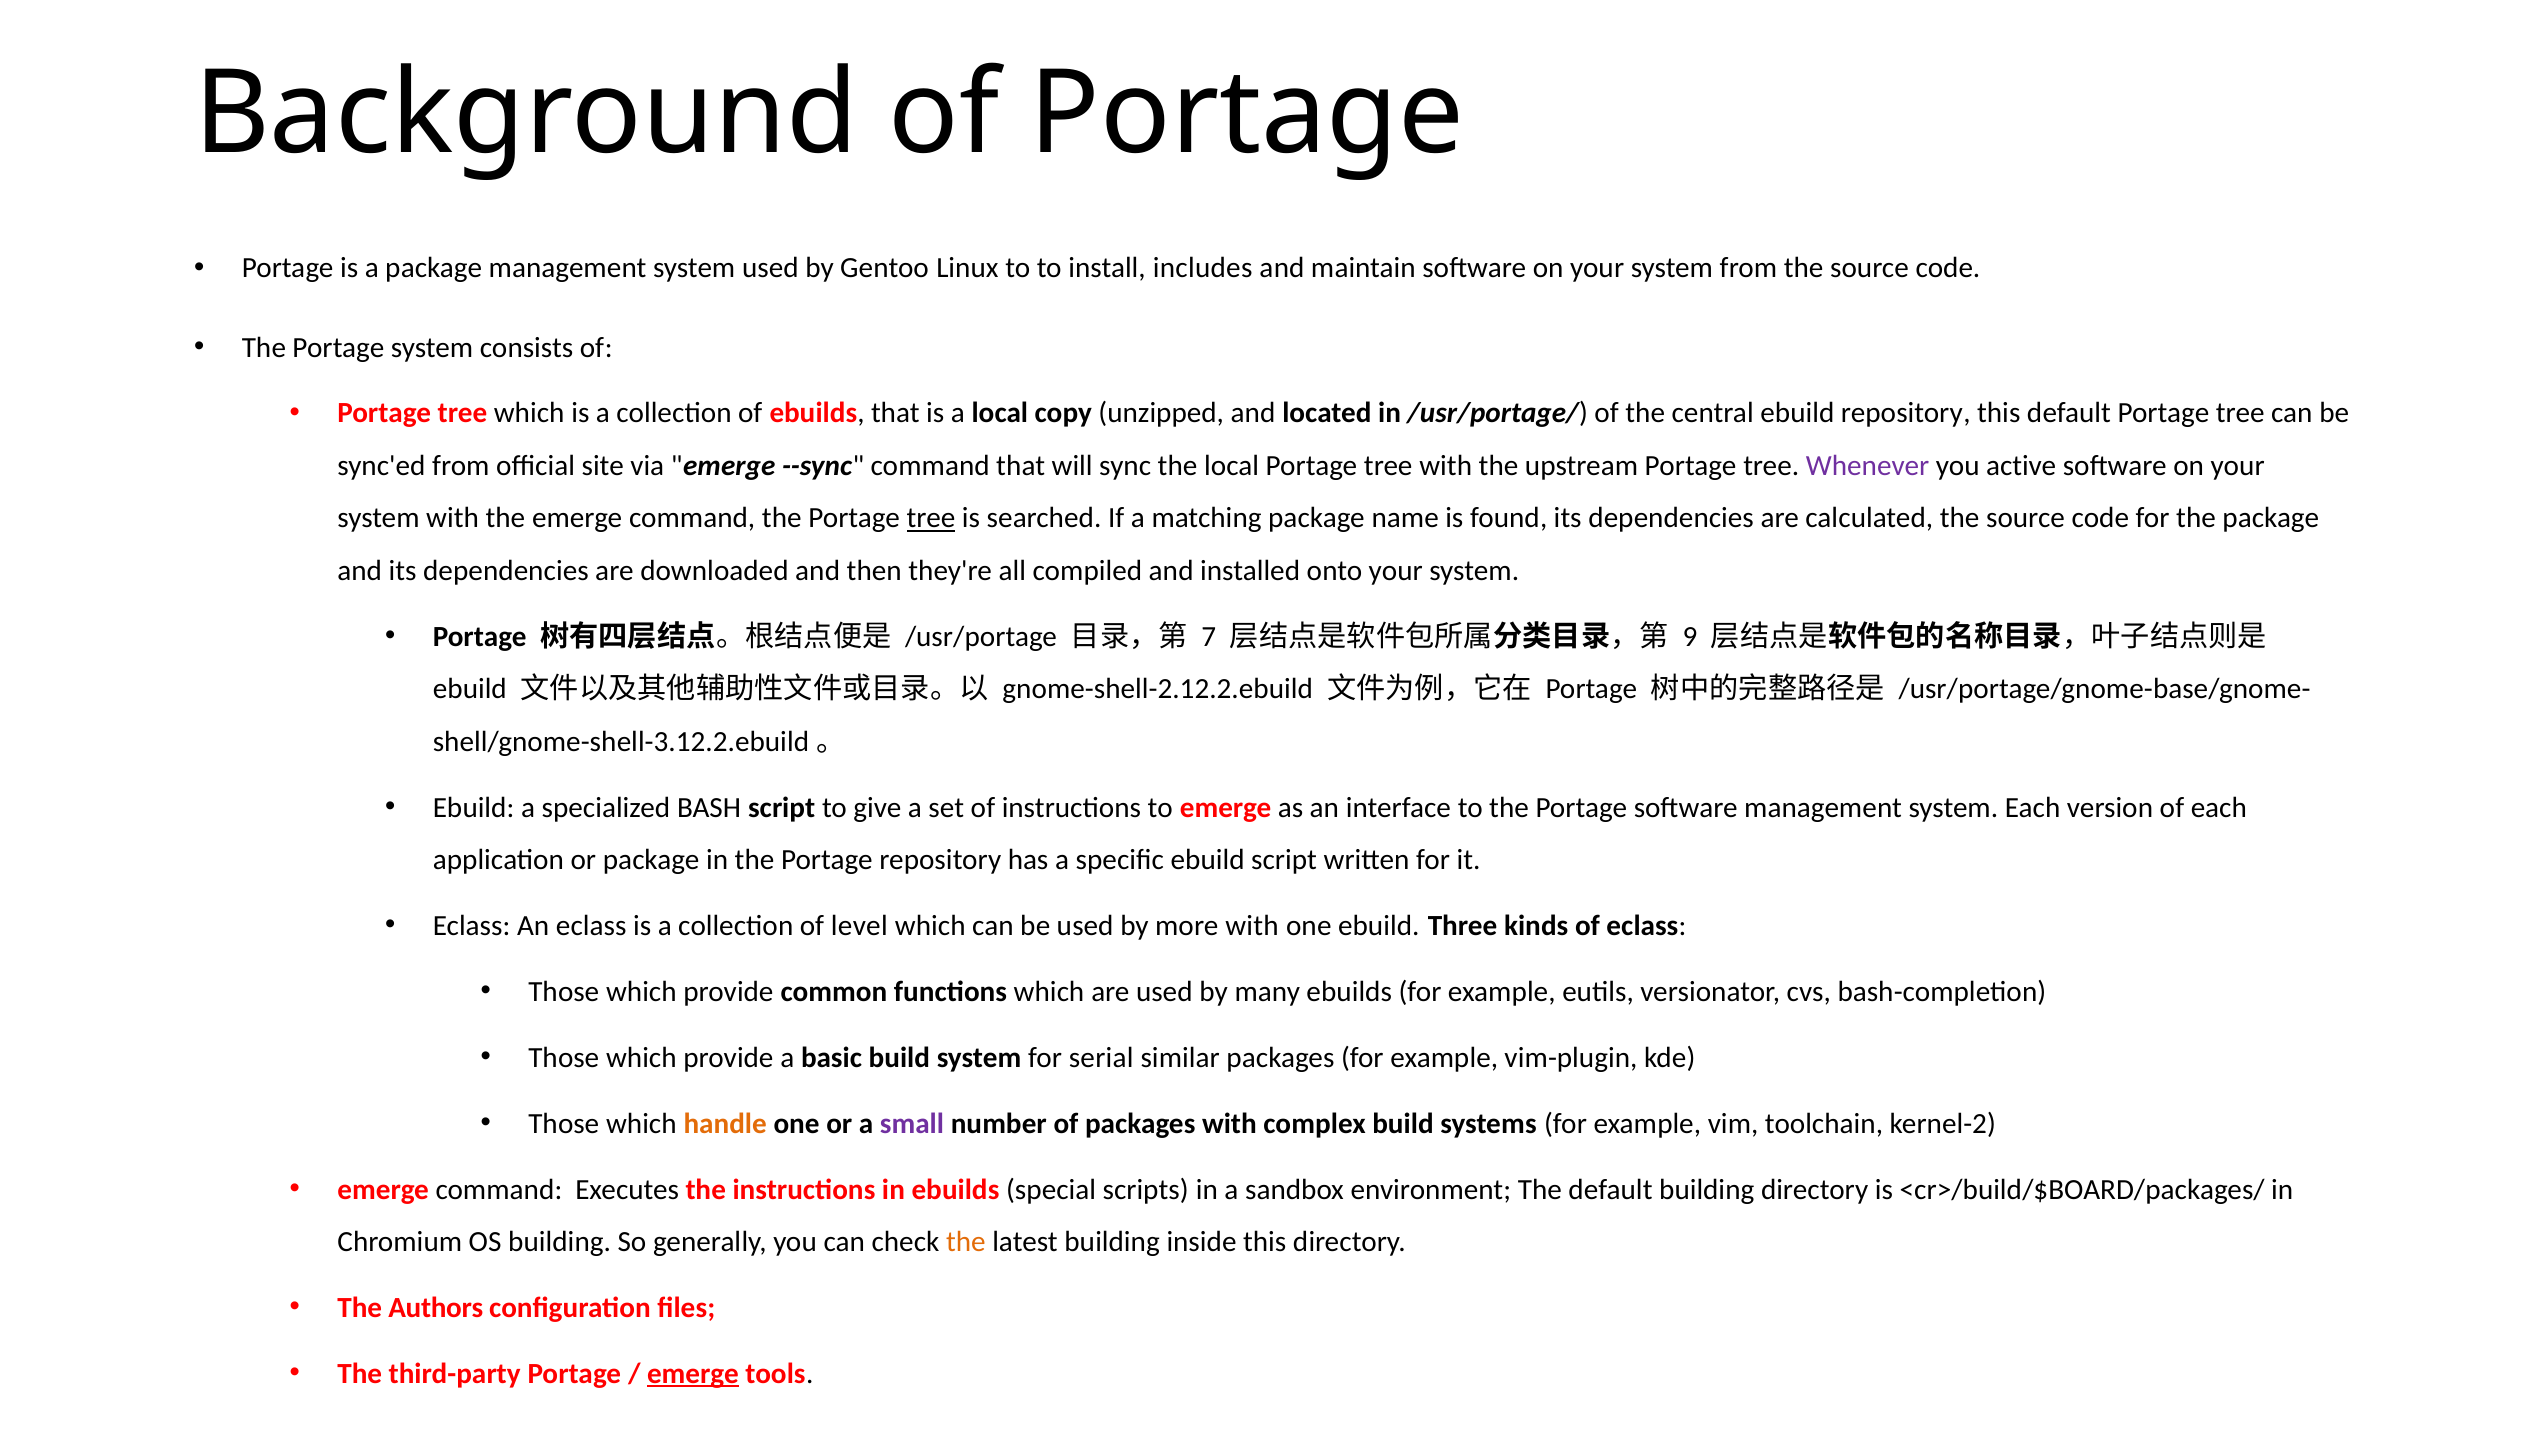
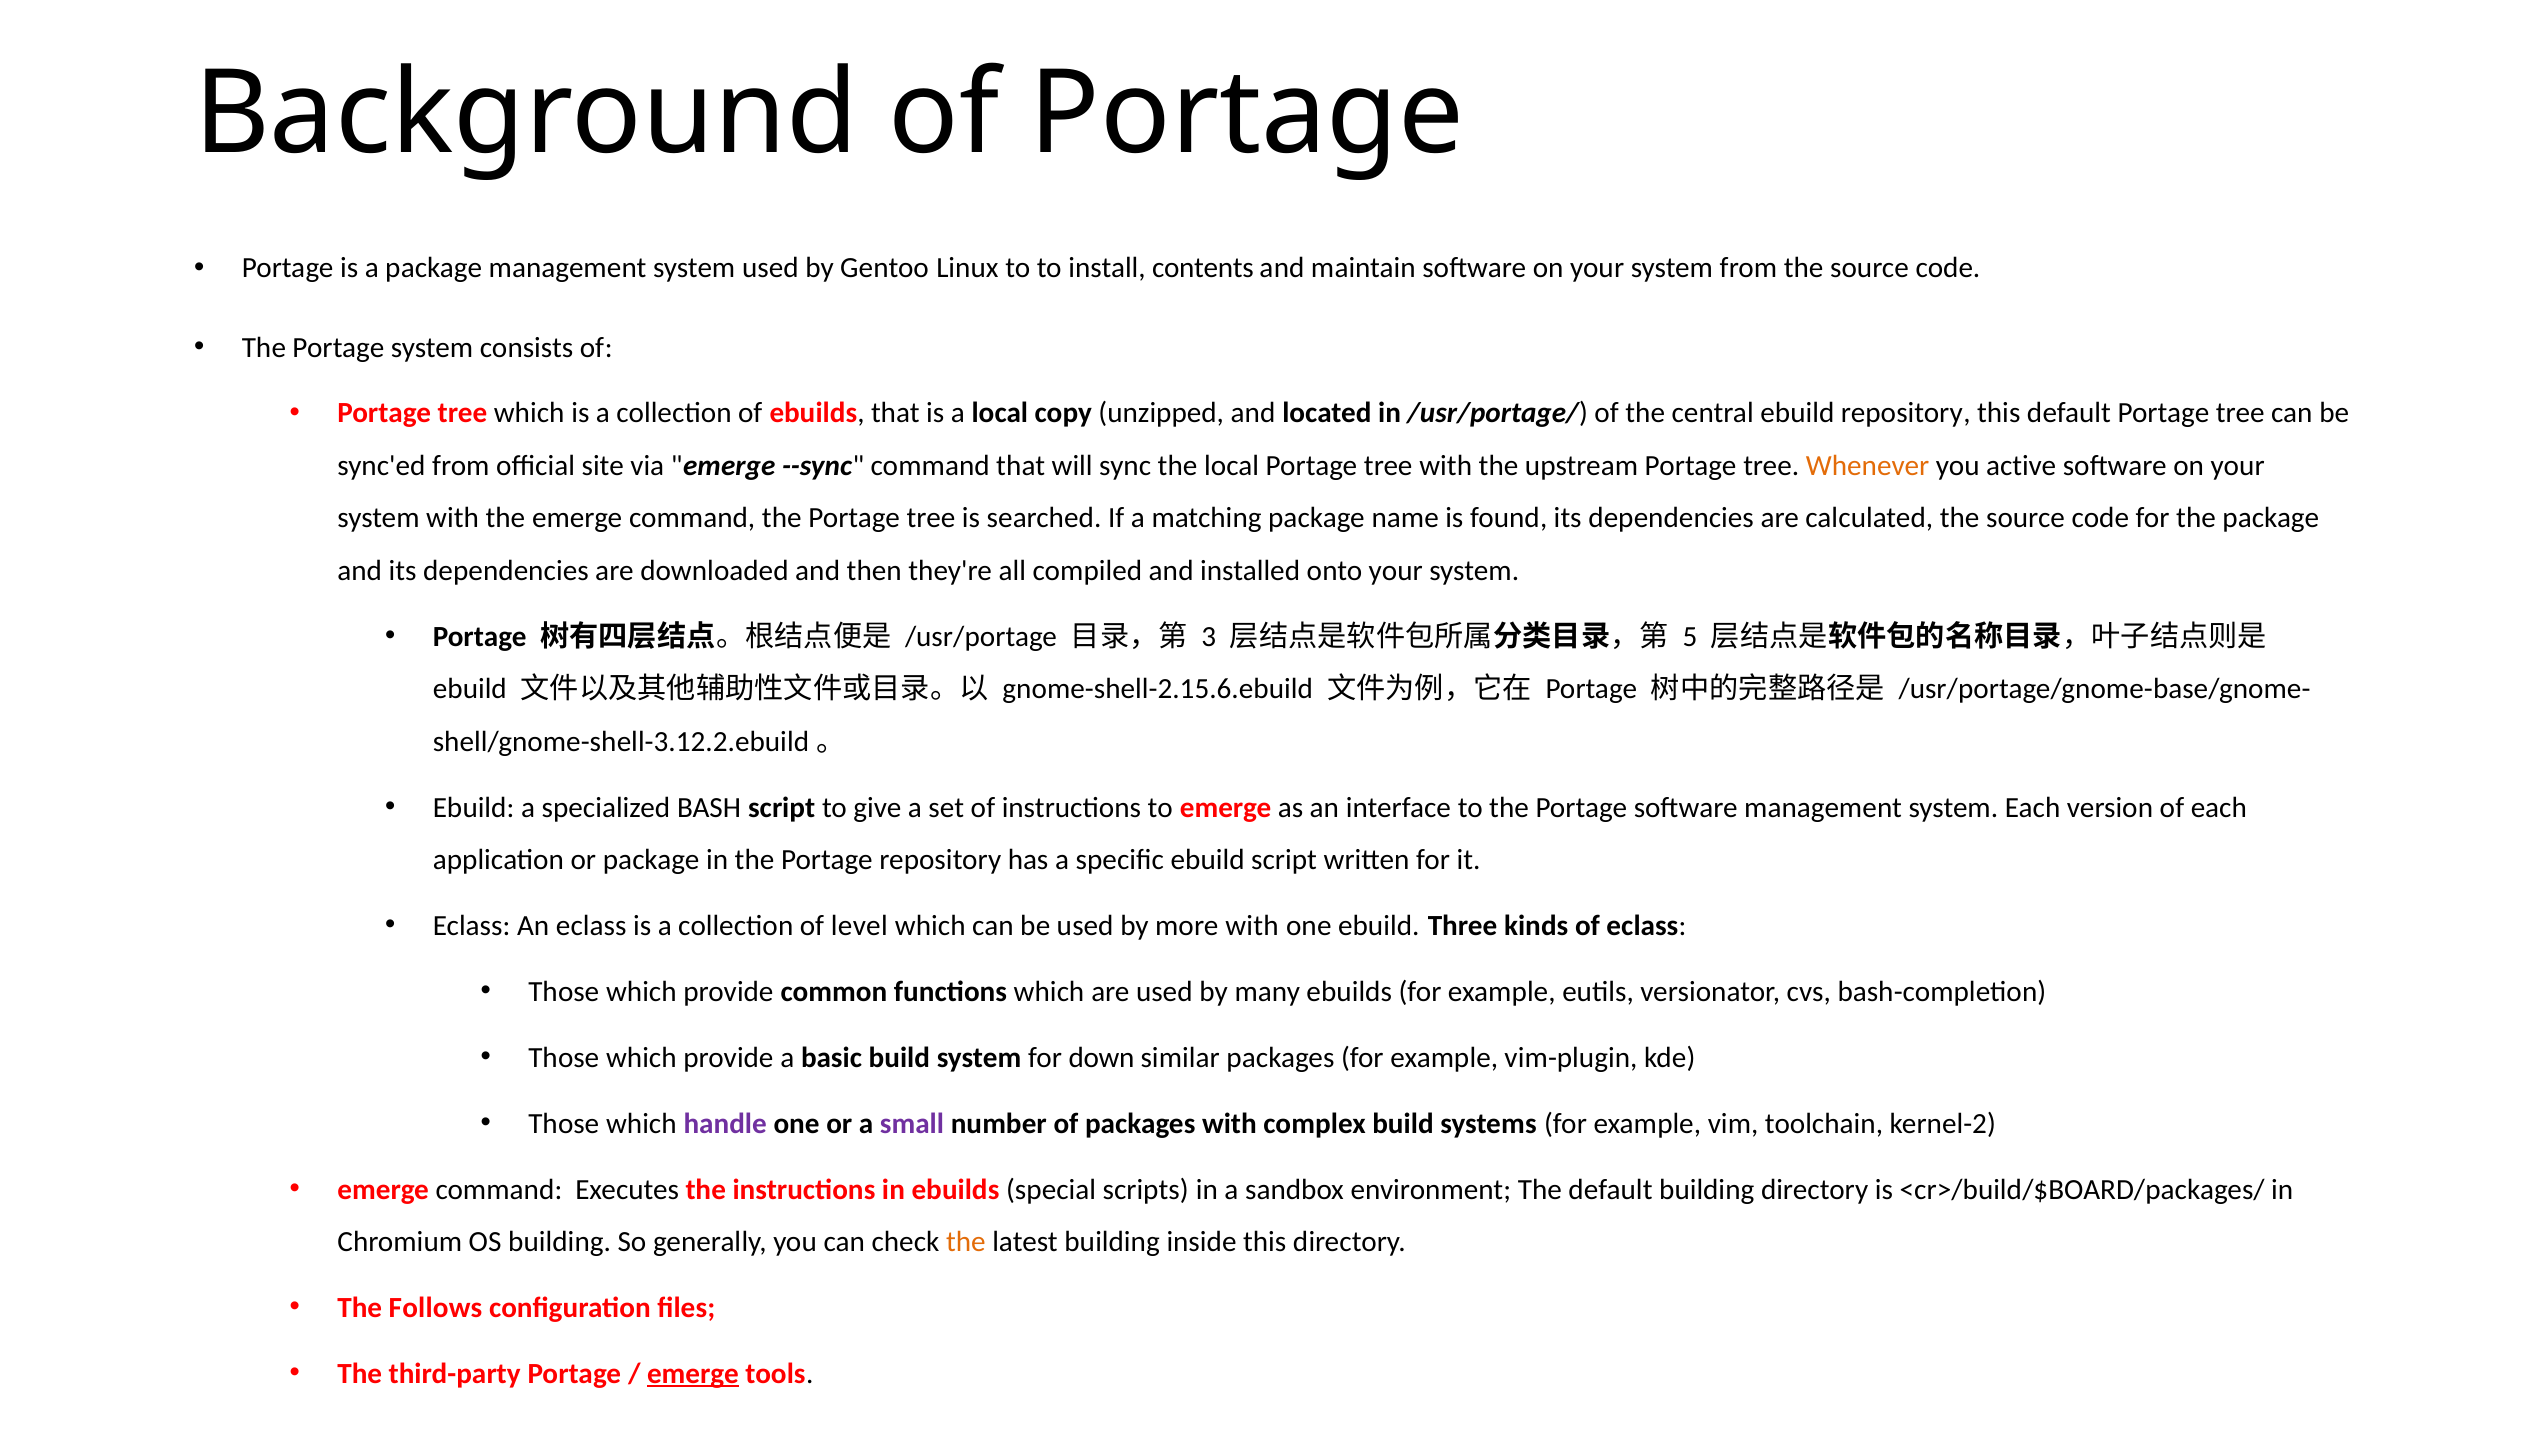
includes: includes -> contents
Whenever colour: purple -> orange
tree at (931, 518) underline: present -> none
7: 7 -> 3
9: 9 -> 5
gnome-shell-2.12.2.ebuild: gnome-shell-2.12.2.ebuild -> gnome-shell-2.15.6.ebuild
serial: serial -> down
handle colour: orange -> purple
Authors: Authors -> Follows
